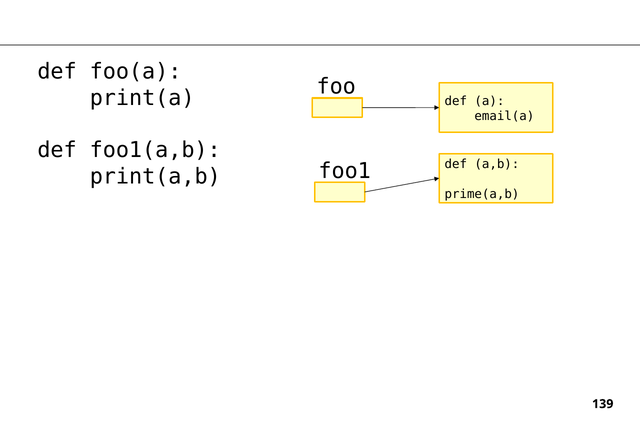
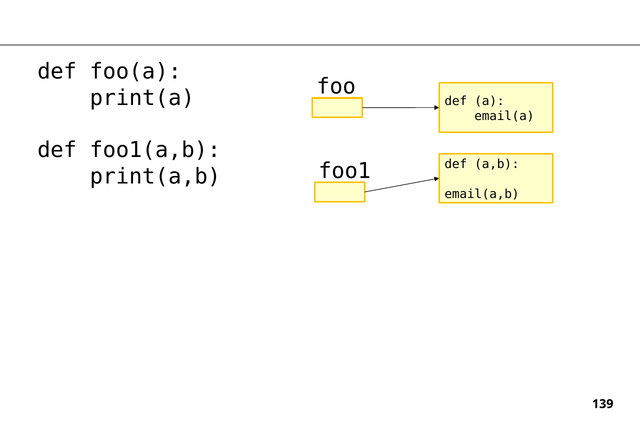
prime(a,b: prime(a,b -> email(a,b
